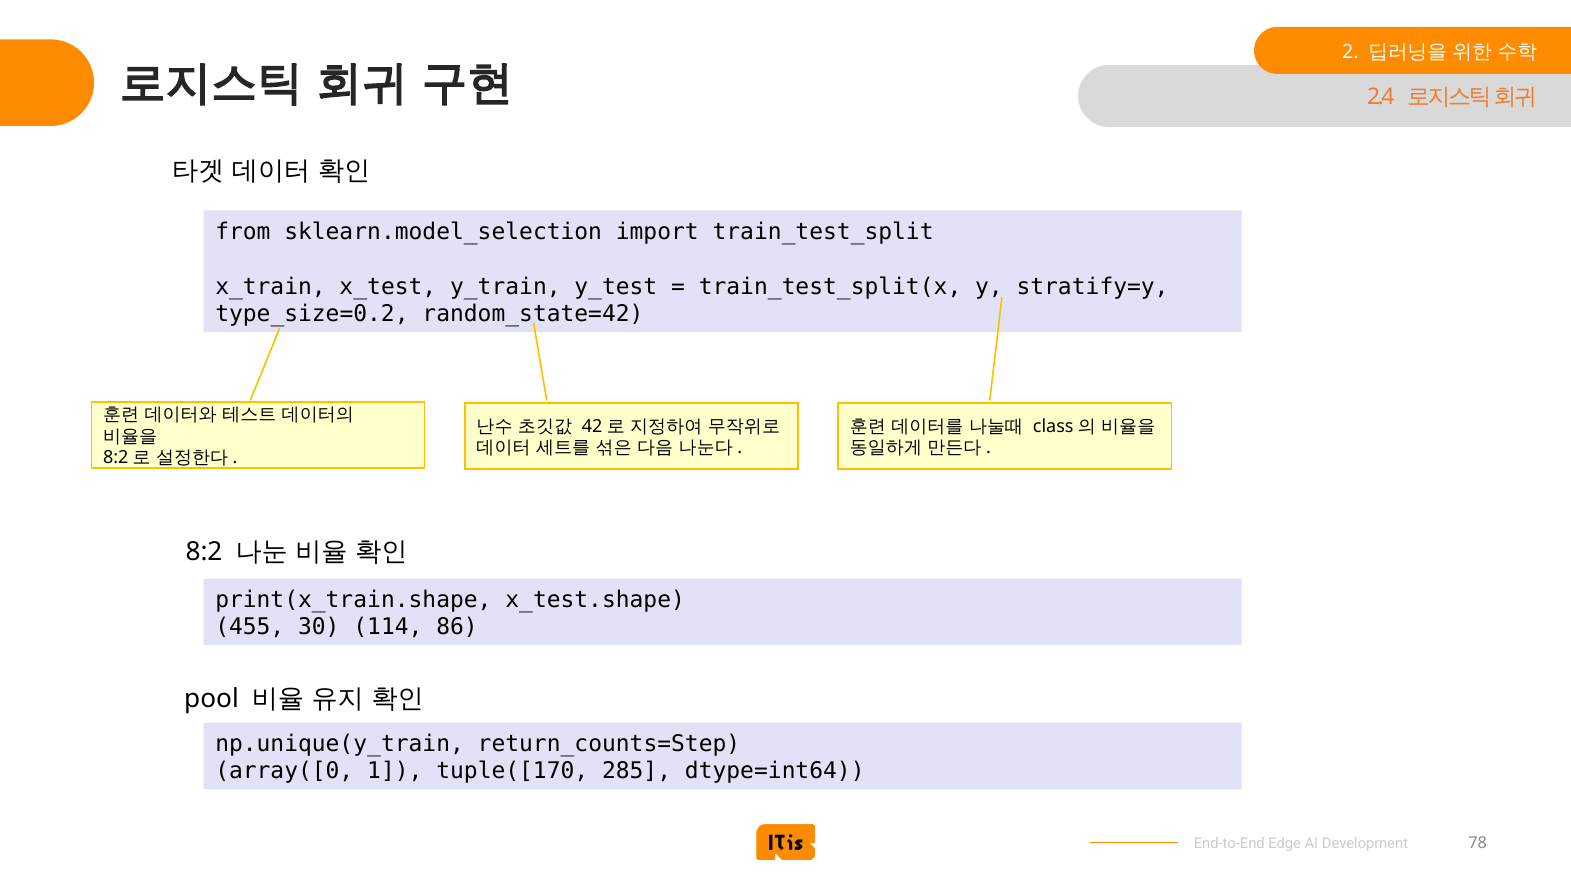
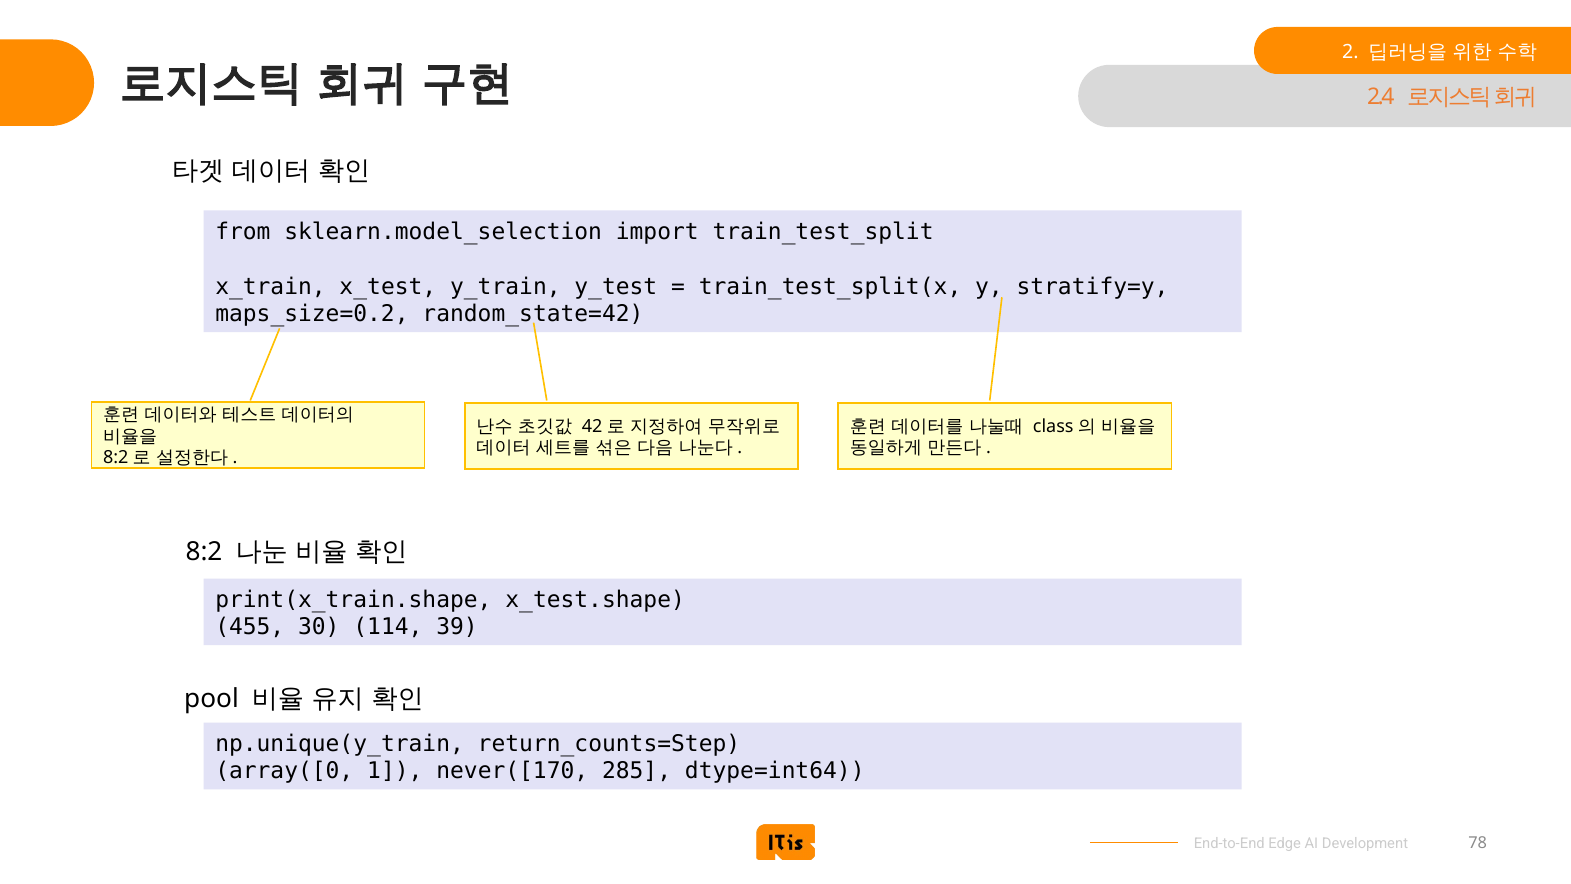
type_size=0.2: type_size=0.2 -> maps_size=0.2
86: 86 -> 39
tuple([170: tuple([170 -> never([170
